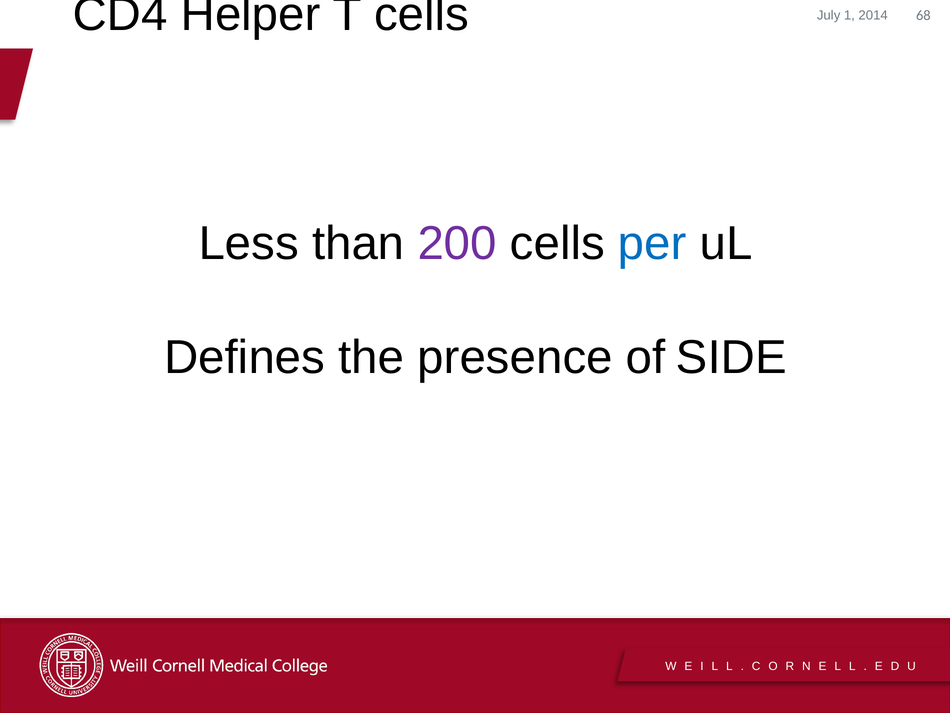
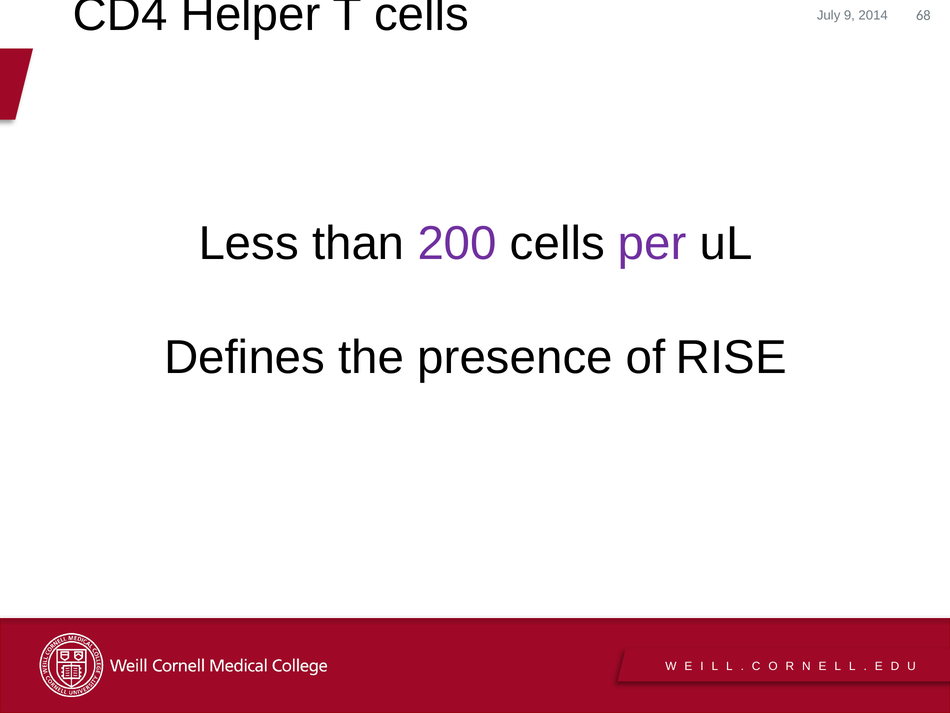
1: 1 -> 9
per colour: blue -> purple
SIDE: SIDE -> RISE
